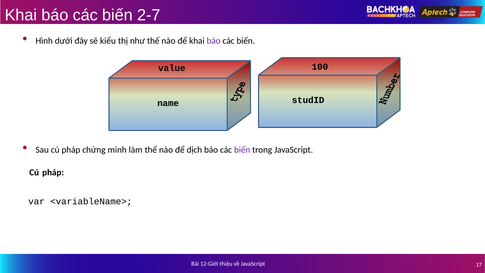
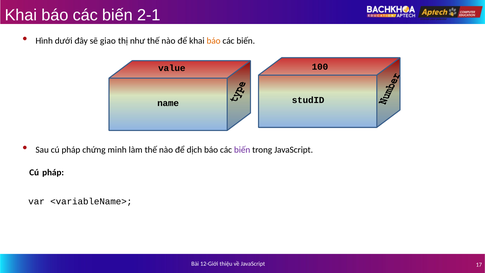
2-7: 2-7 -> 2-1
kiểu: kiểu -> giao
báo at (214, 41) colour: purple -> orange
